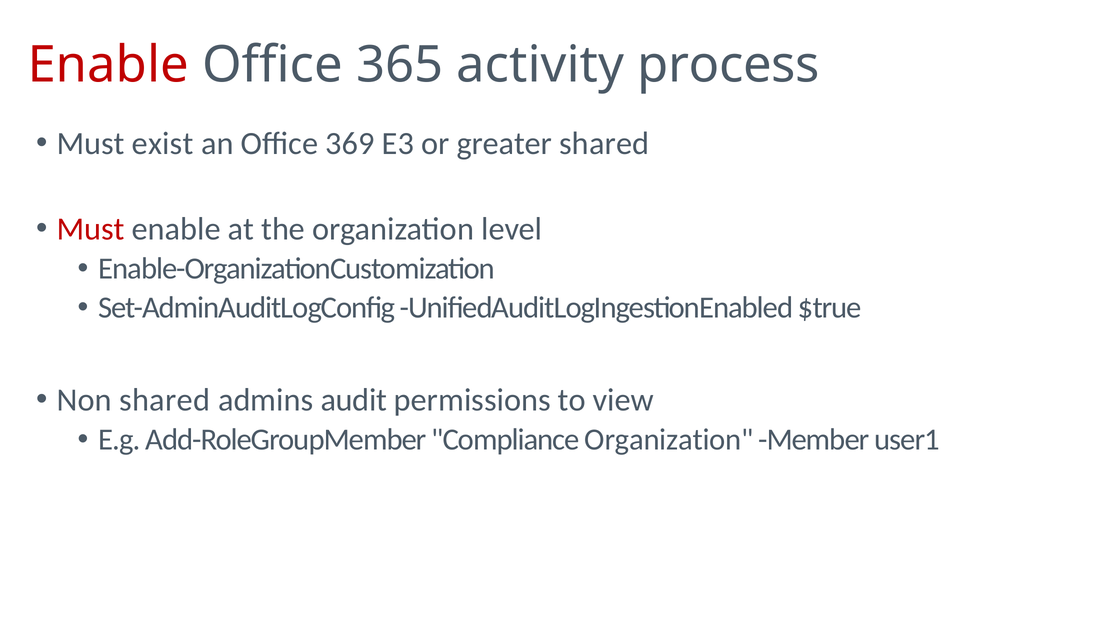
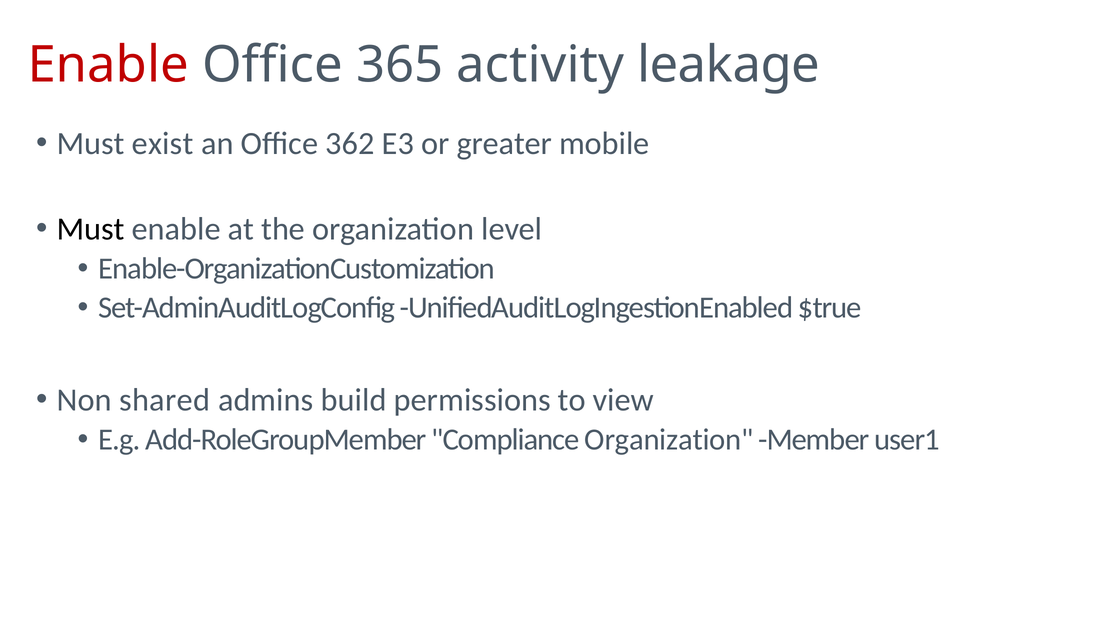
process: process -> leakage
369: 369 -> 362
greater shared: shared -> mobile
Must at (91, 229) colour: red -> black
audit: audit -> build
